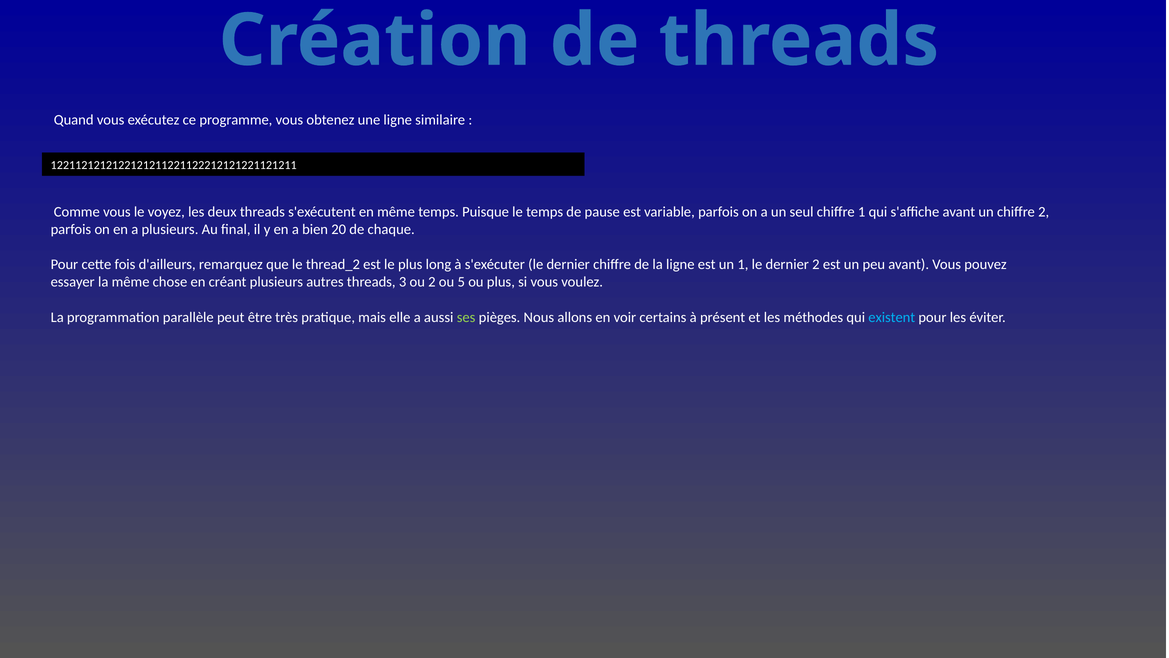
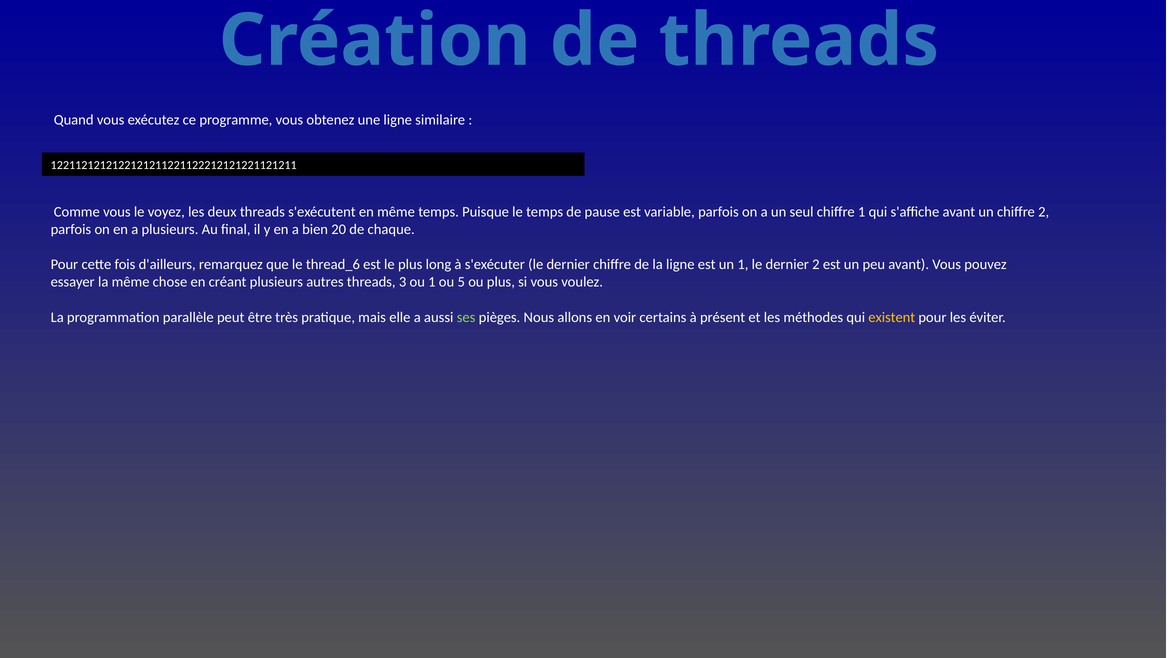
thread_2: thread_2 -> thread_6
ou 2: 2 -> 1
existent colour: light blue -> yellow
